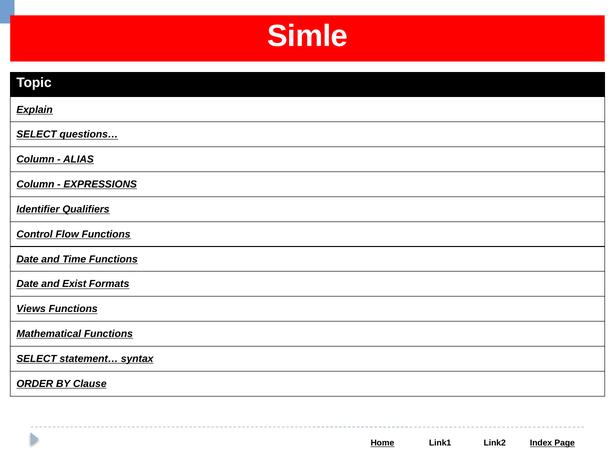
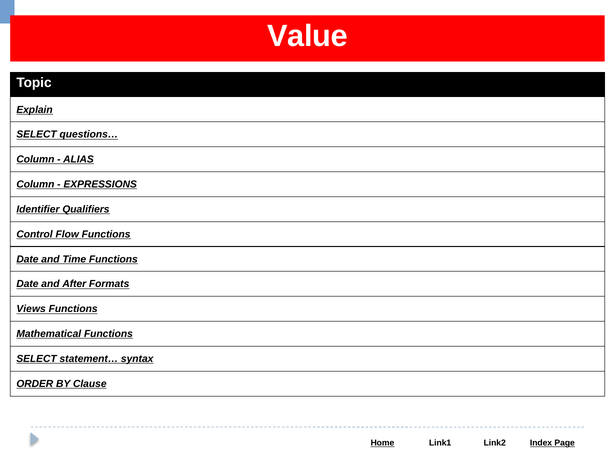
Simle: Simle -> Value
Exist: Exist -> After
